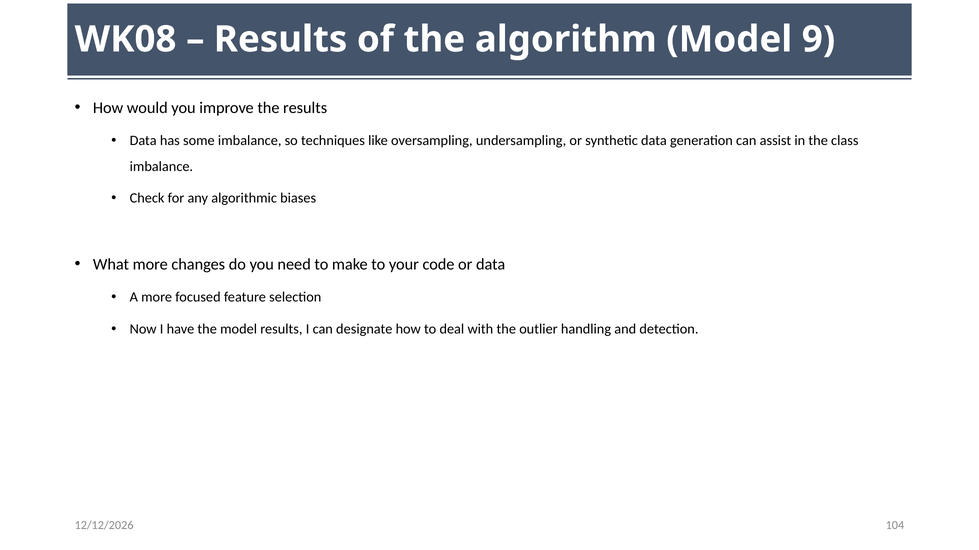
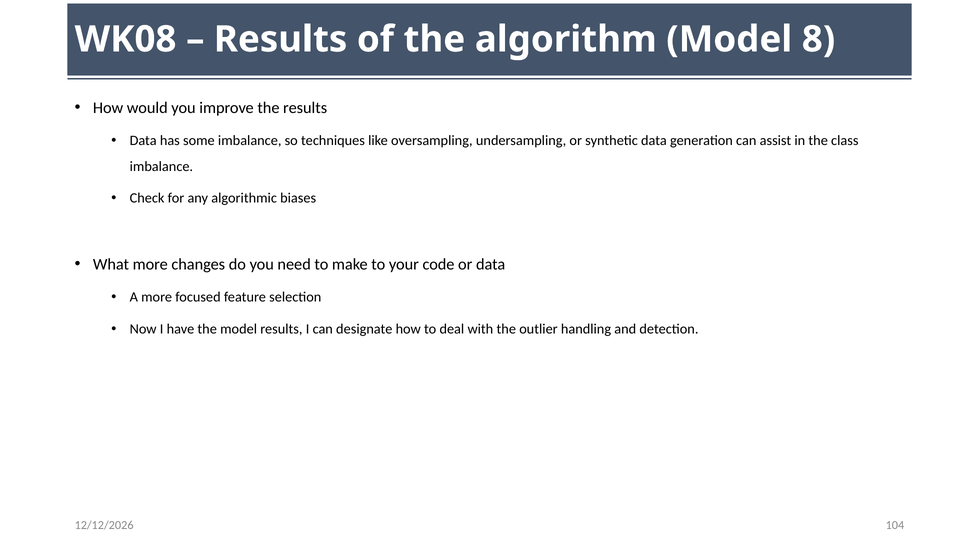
9: 9 -> 8
